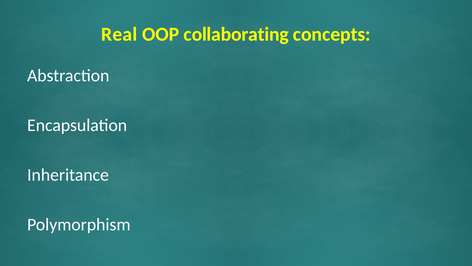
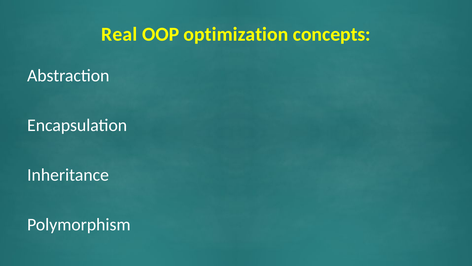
collaborating: collaborating -> optimization
